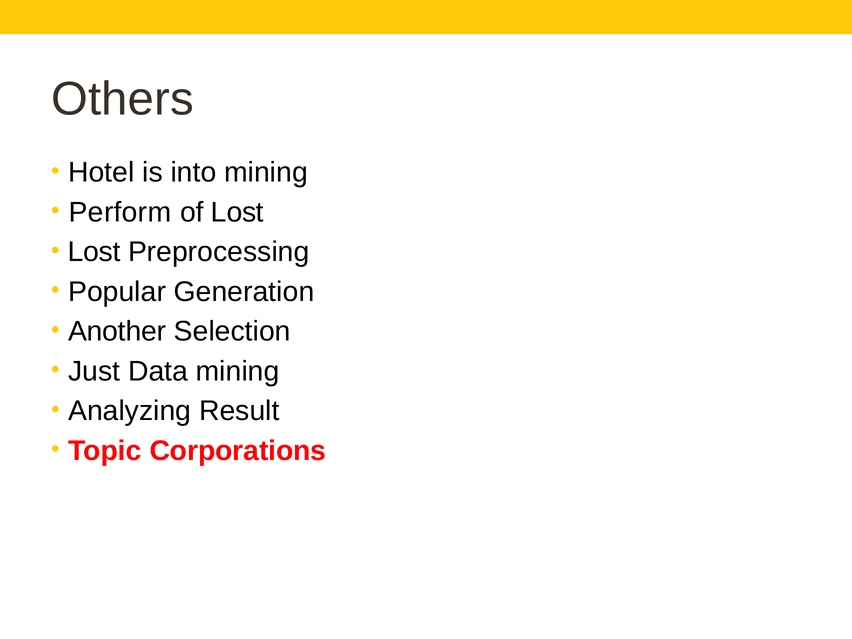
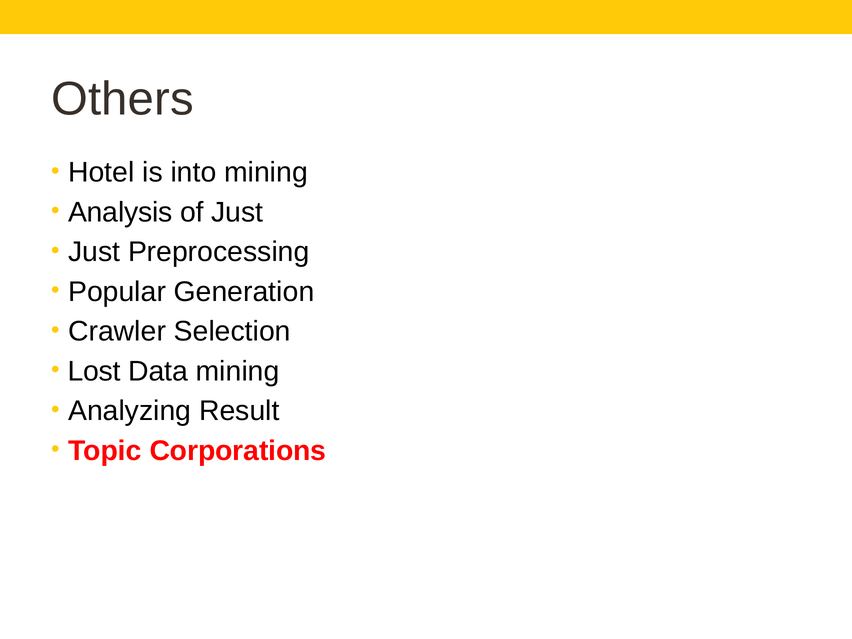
Perform: Perform -> Analysis
of Lost: Lost -> Just
Lost at (94, 252): Lost -> Just
Another: Another -> Crawler
Just: Just -> Lost
